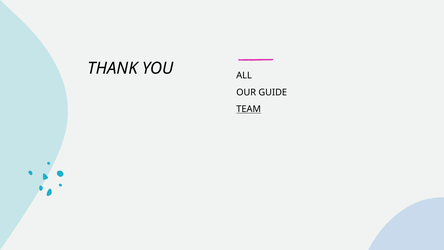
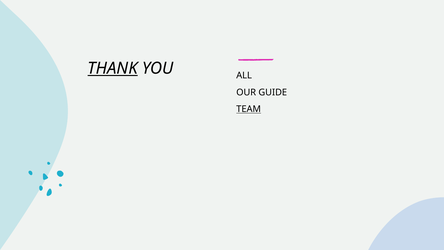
THANK underline: none -> present
